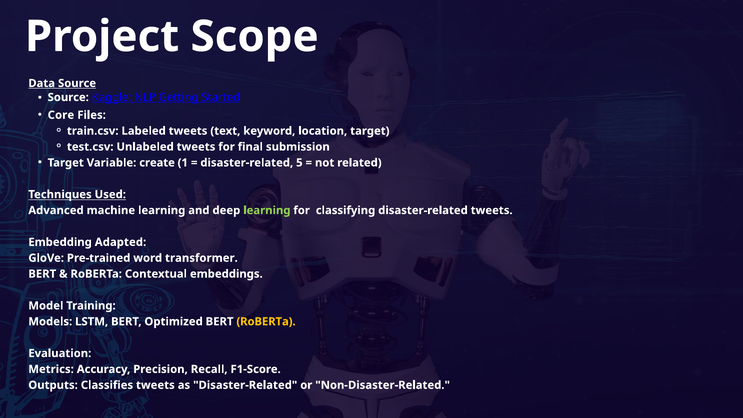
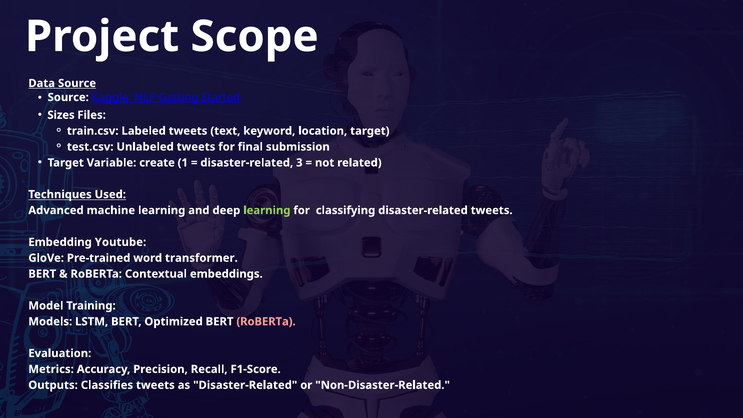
Core: Core -> Sizes
5: 5 -> 3
Adapted: Adapted -> Youtube
RoBERTa at (266, 322) colour: yellow -> pink
